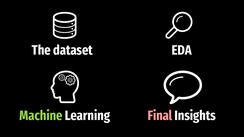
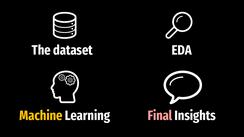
Machine colour: light green -> yellow
